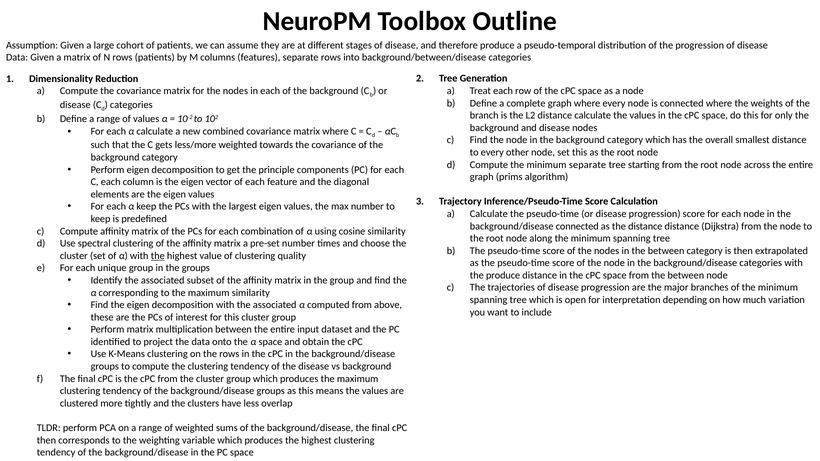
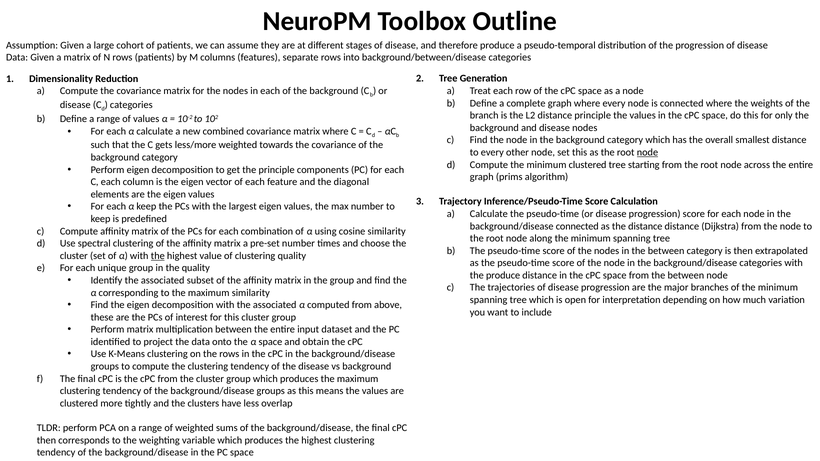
distance calculate: calculate -> principle
node at (647, 152) underline: none -> present
minimum separate: separate -> clustered
the groups: groups -> quality
